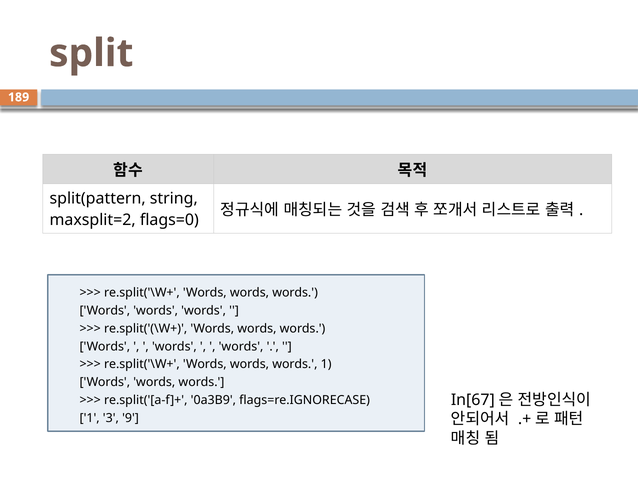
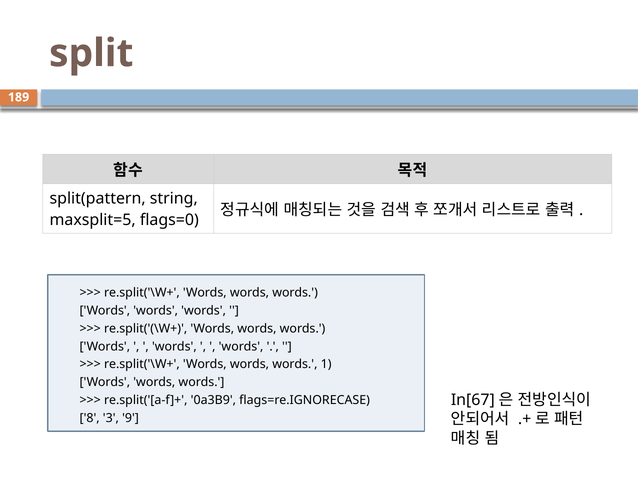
maxsplit=2: maxsplit=2 -> maxsplit=5
1 at (90, 417): 1 -> 8
